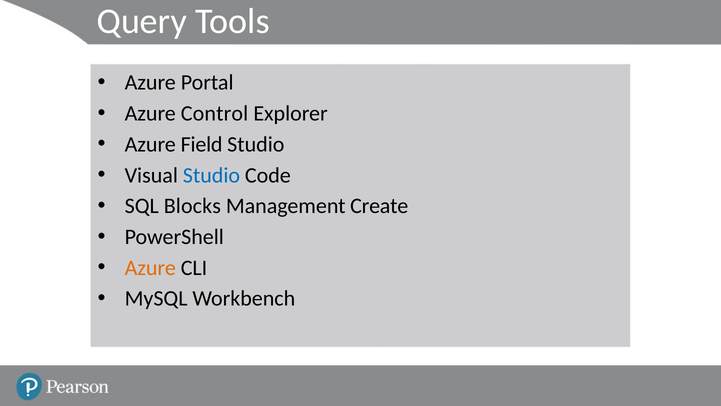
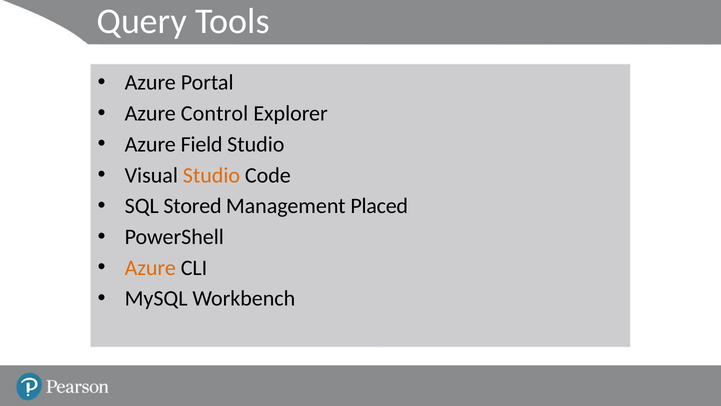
Studio at (211, 175) colour: blue -> orange
Blocks: Blocks -> Stored
Create: Create -> Placed
